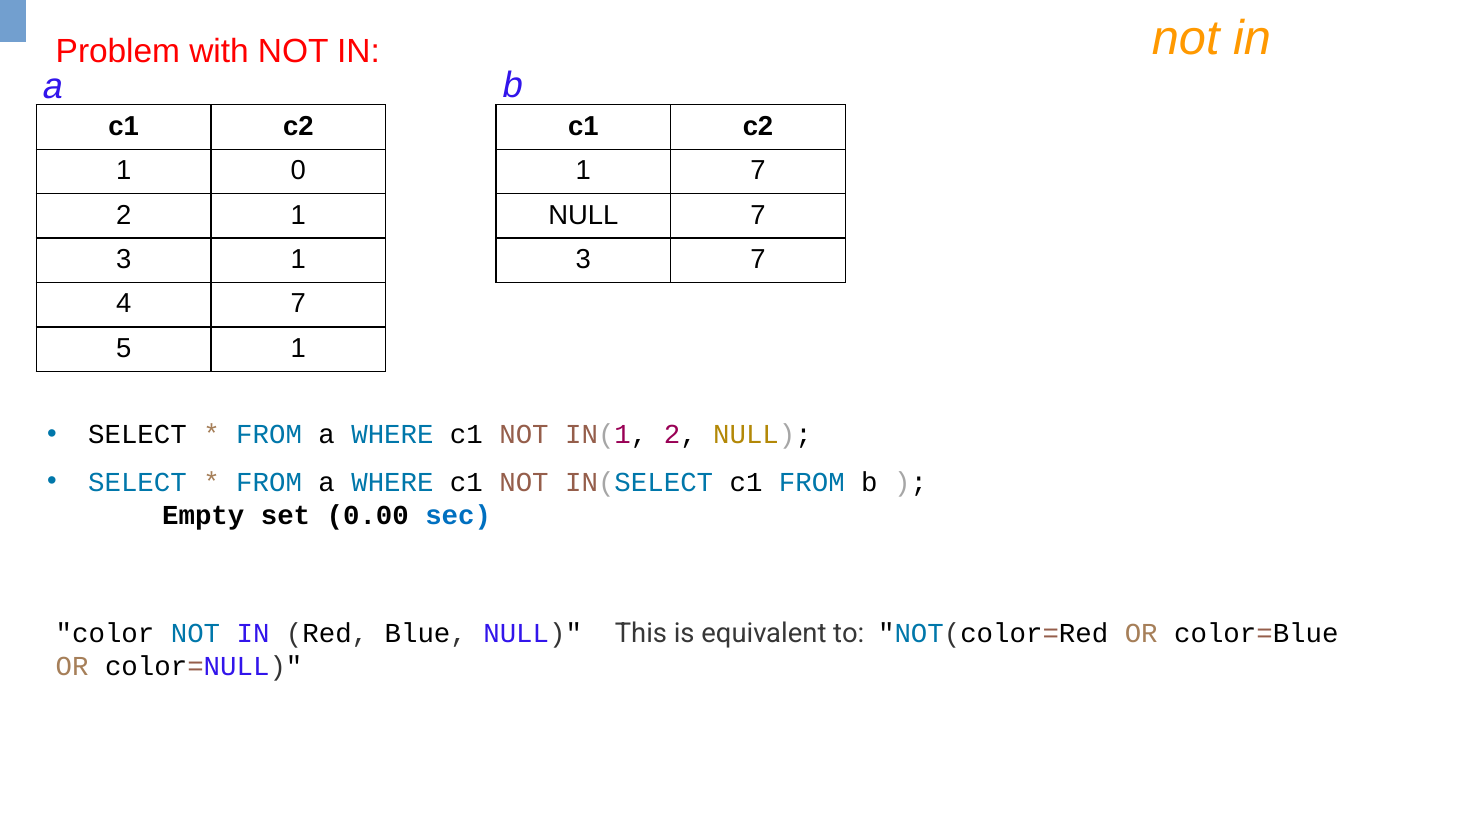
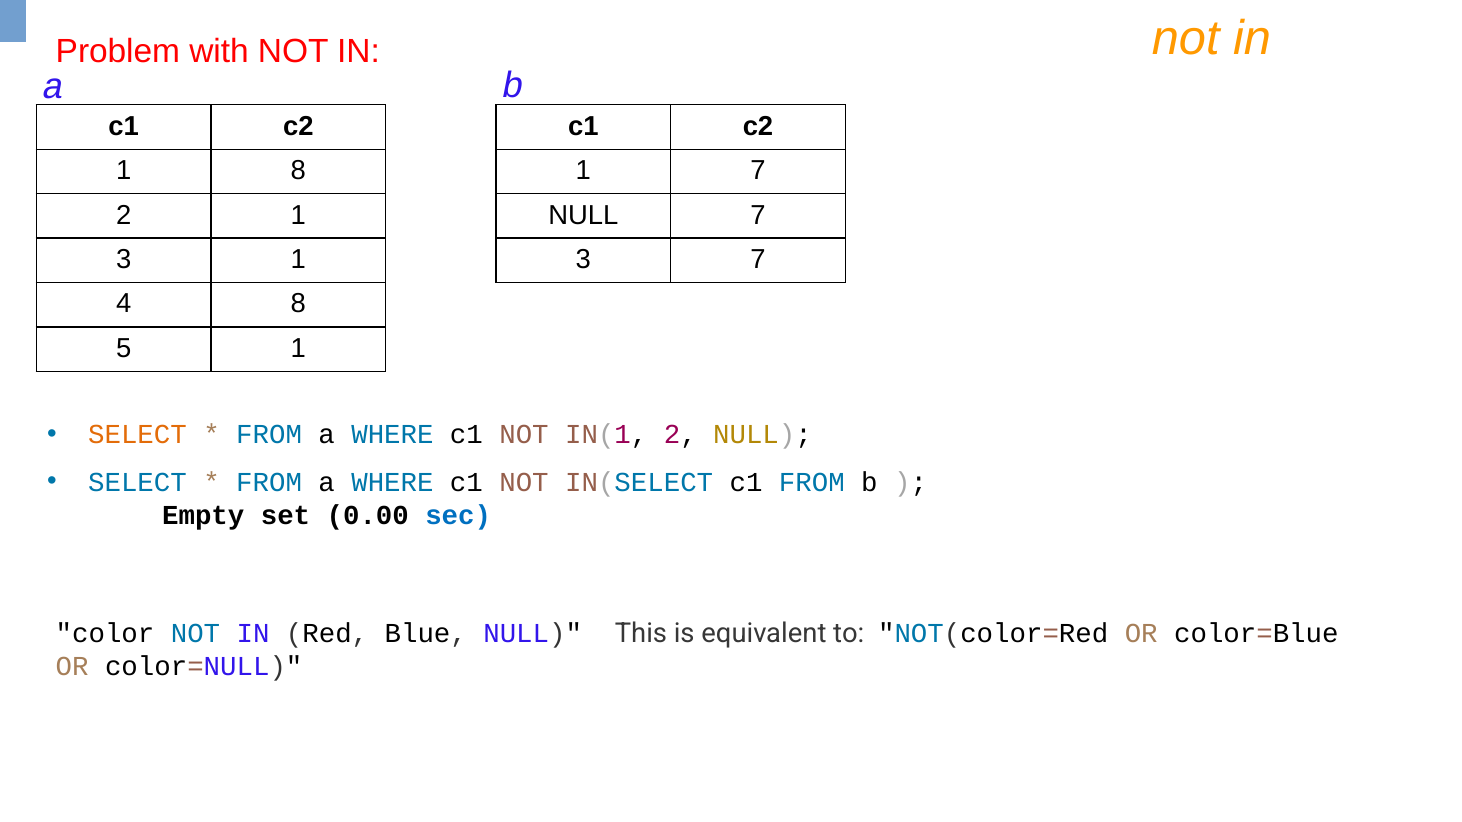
1 0: 0 -> 8
4 7: 7 -> 8
SELECT at (137, 435) colour: black -> orange
